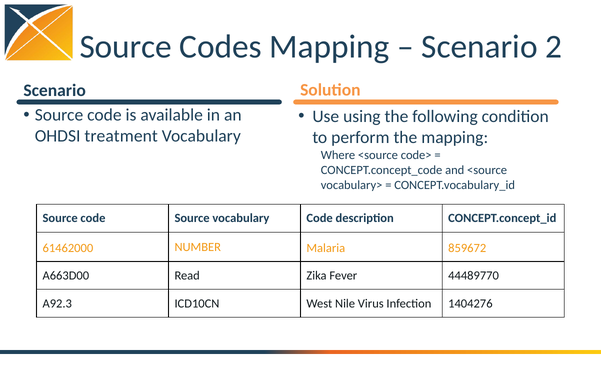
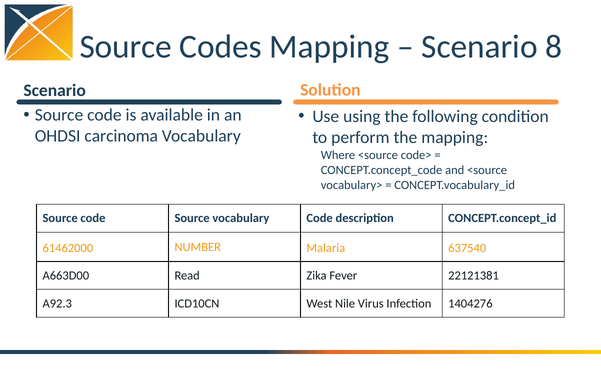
2: 2 -> 8
treatment: treatment -> carcinoma
859672: 859672 -> 637540
44489770: 44489770 -> 22121381
